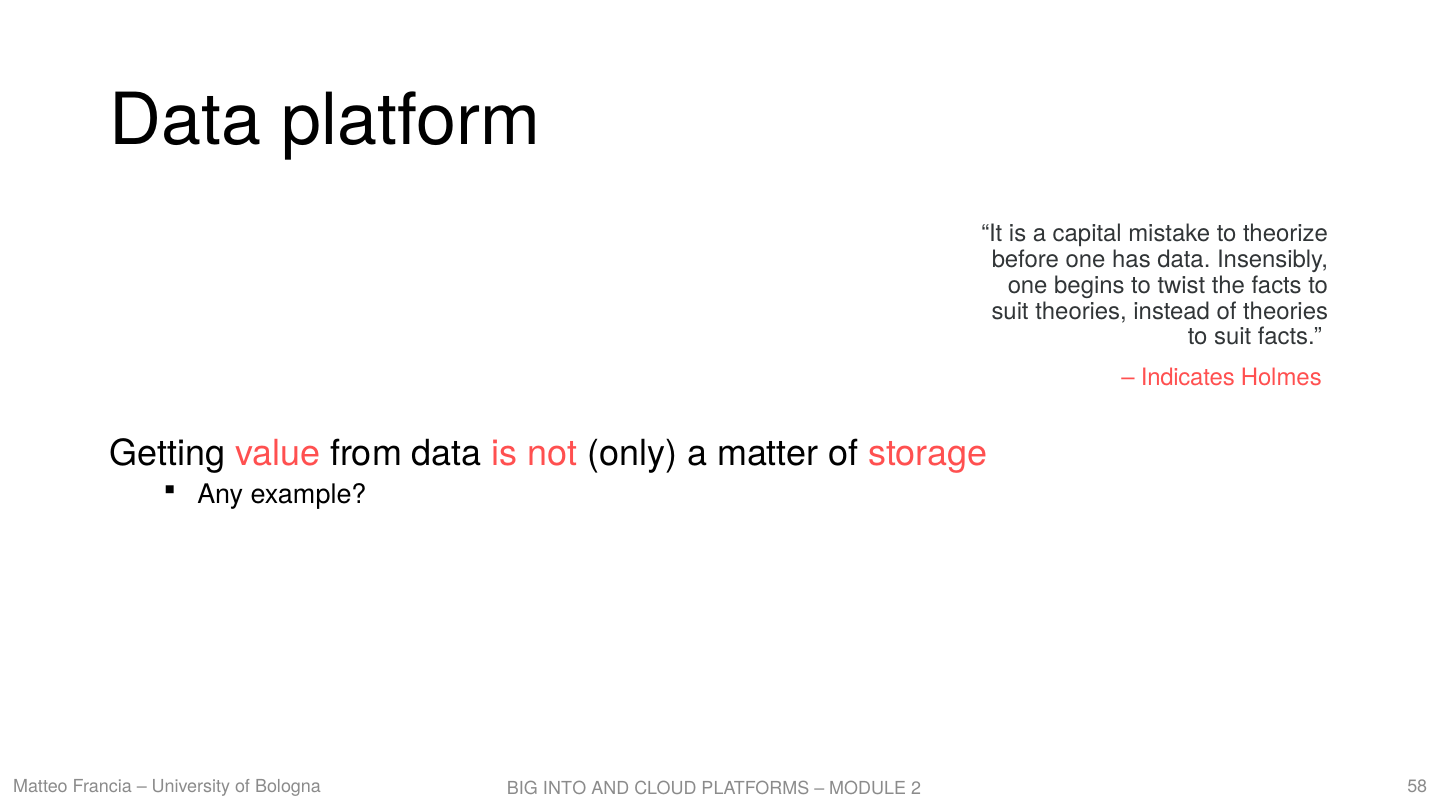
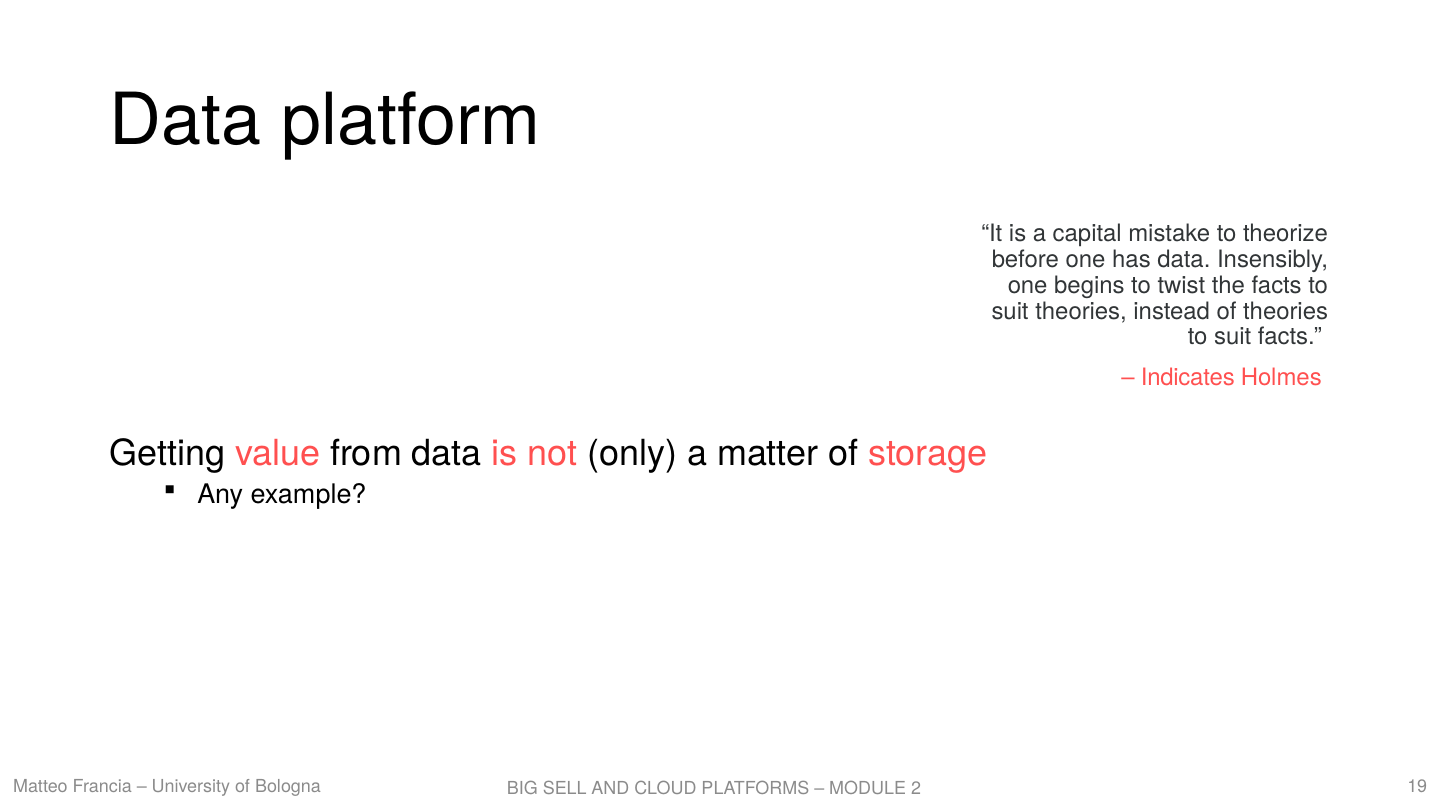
58: 58 -> 19
INTO: INTO -> SELL
